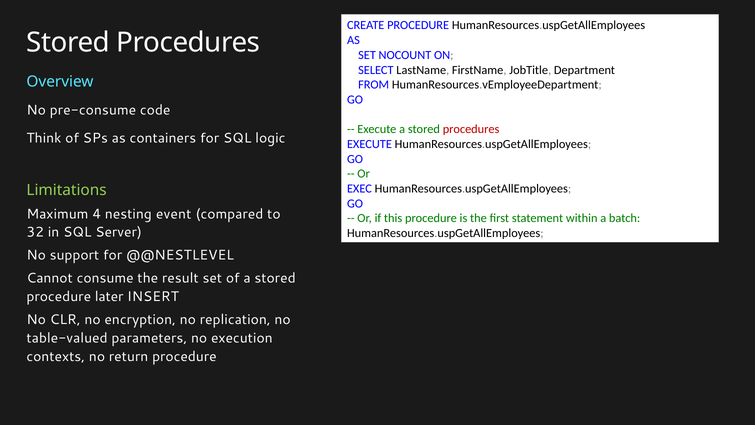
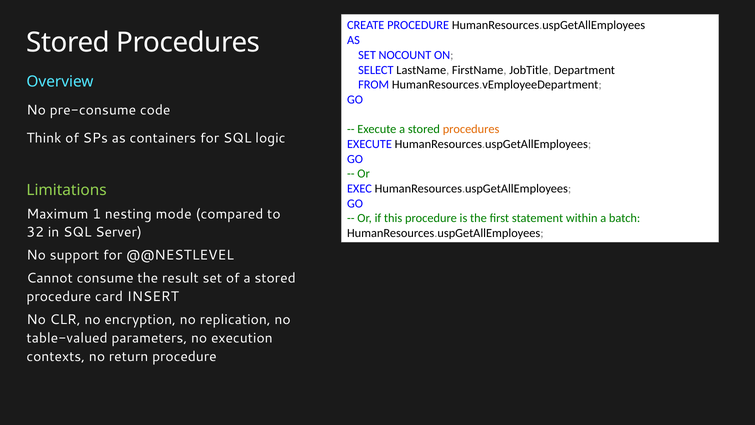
procedures at (471, 129) colour: red -> orange
4: 4 -> 1
event: event -> mode
later: later -> card
